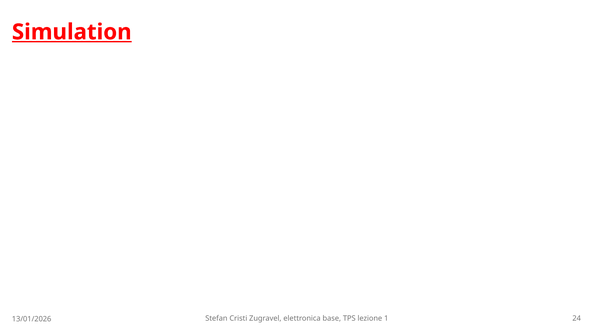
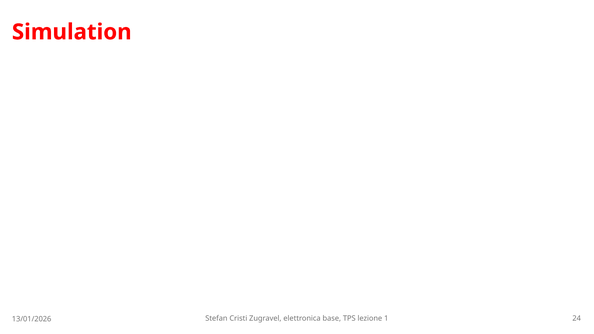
Simulation underline: present -> none
